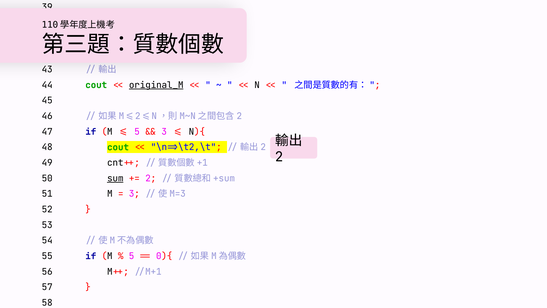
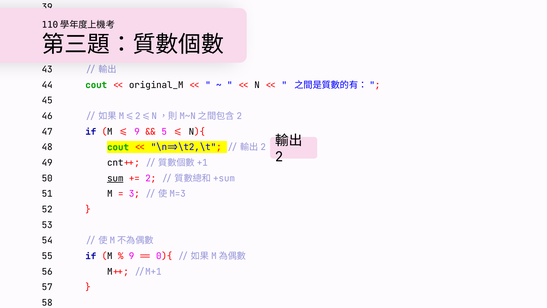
original_M at (156, 85) underline: present -> none
5 at (137, 132): 5 -> 9
3 at (164, 132): 3 -> 5
5 at (132, 256): 5 -> 9
